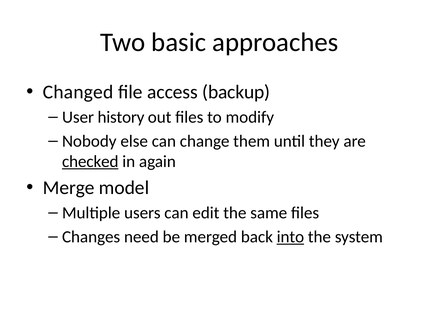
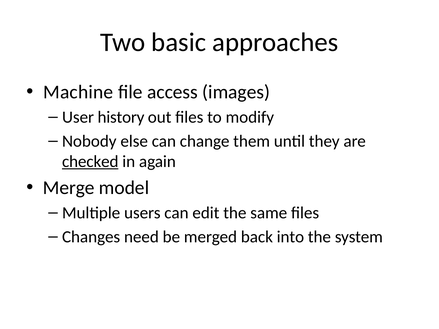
Changed: Changed -> Machine
backup: backup -> images
into underline: present -> none
